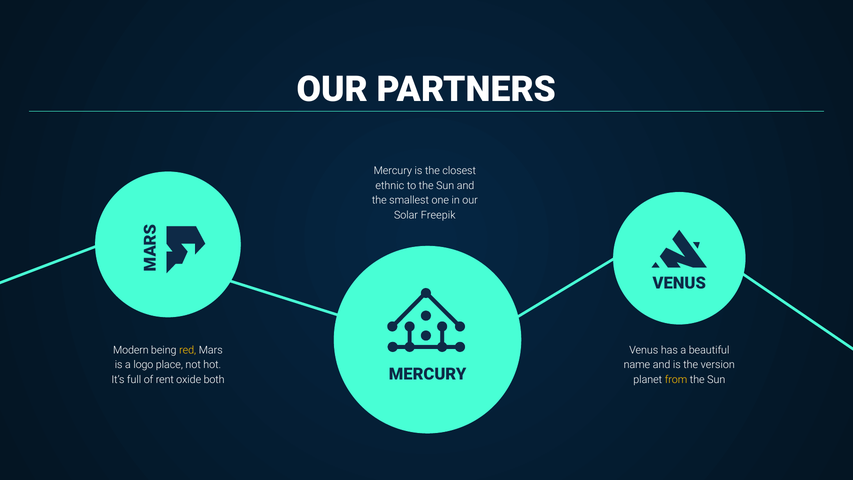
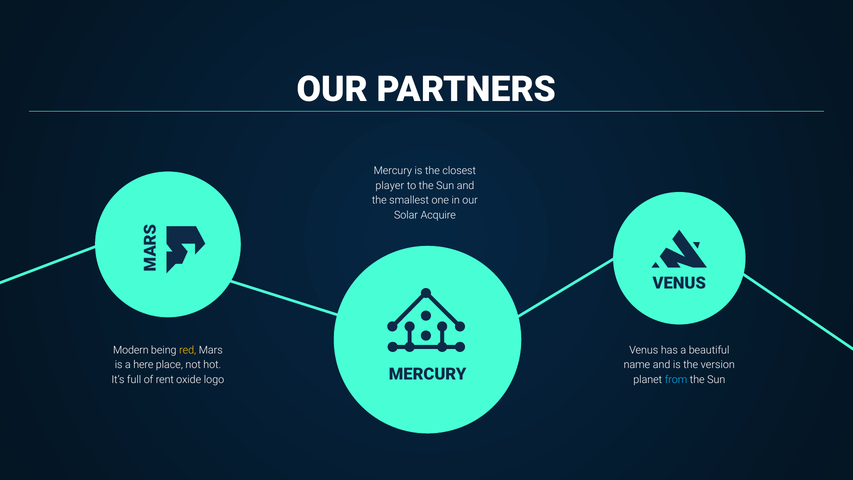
ethnic: ethnic -> player
Freepik: Freepik -> Acquire
logo: logo -> here
both: both -> logo
from colour: yellow -> light blue
